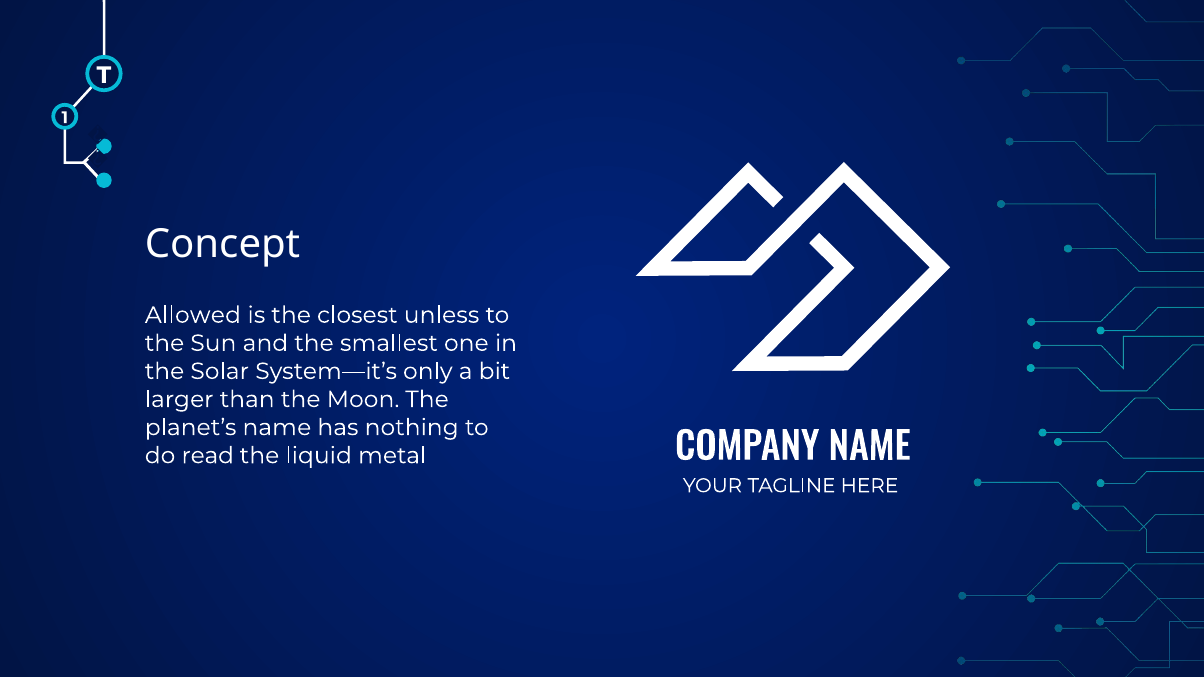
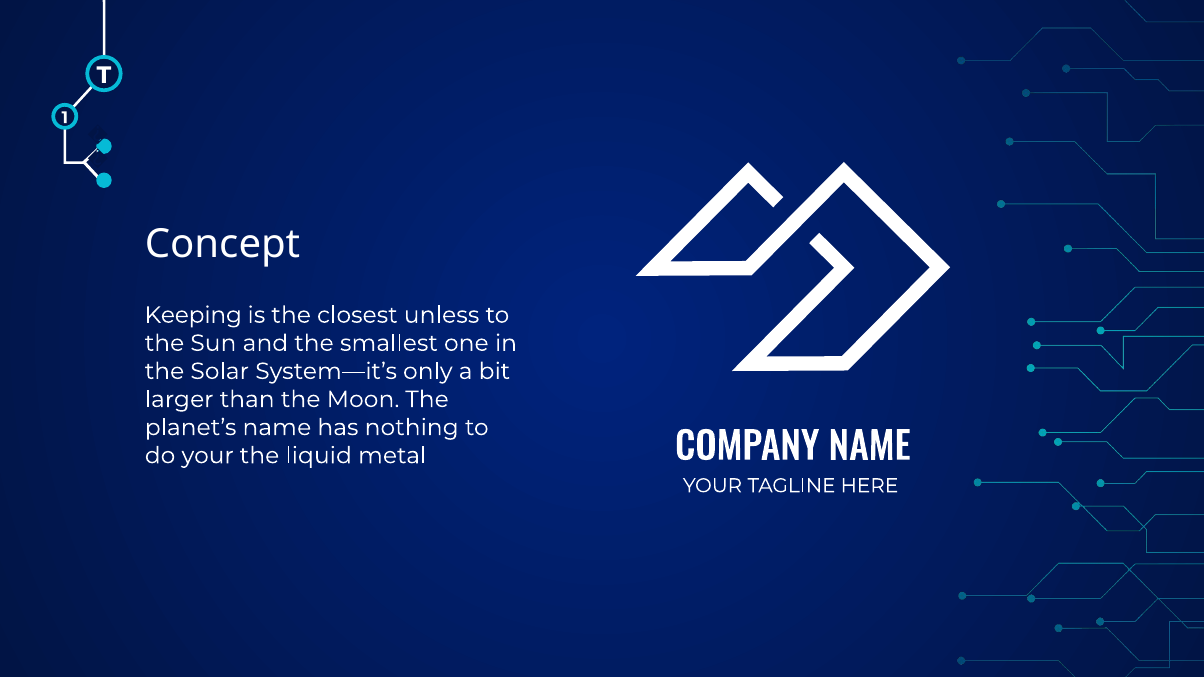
Allowed: Allowed -> Keeping
do read: read -> your
